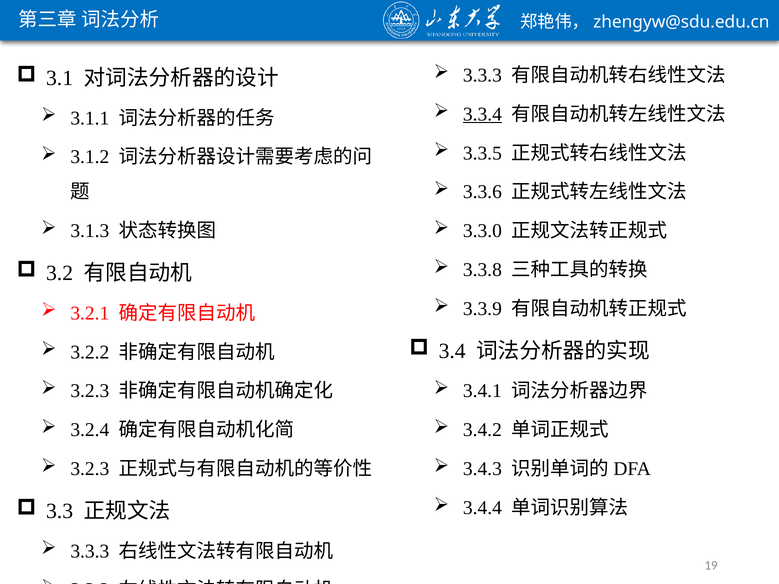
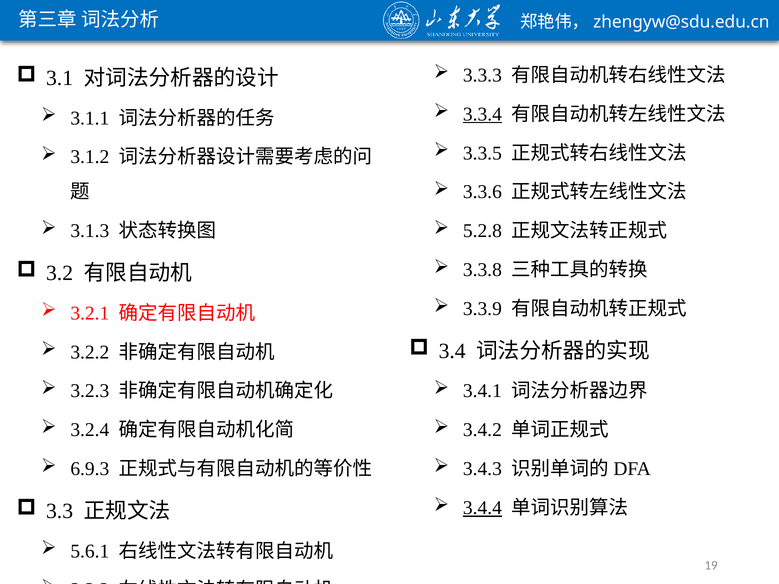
3.3.0: 3.3.0 -> 5.2.8
3.2.3 at (90, 469): 3.2.3 -> 6.9.3
3.4.4 underline: none -> present
3.3.3 at (90, 551): 3.3.3 -> 5.6.1
